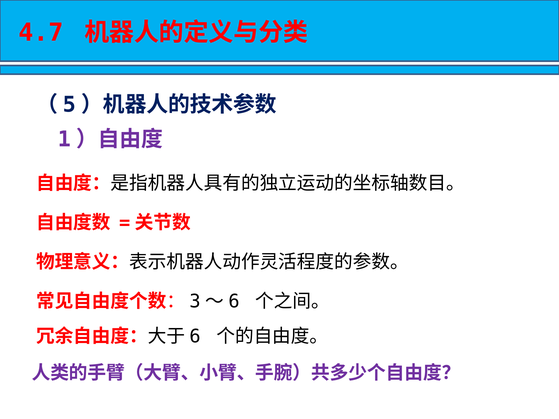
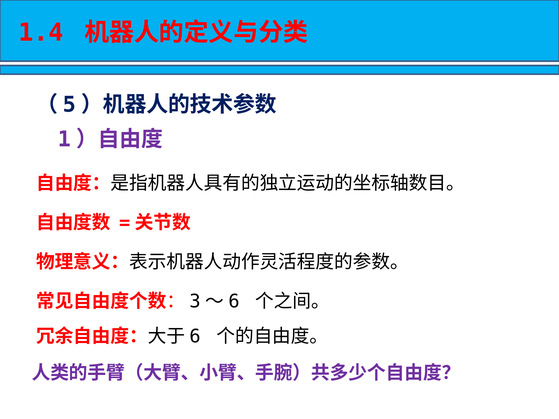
4.7: 4.7 -> 1.4
